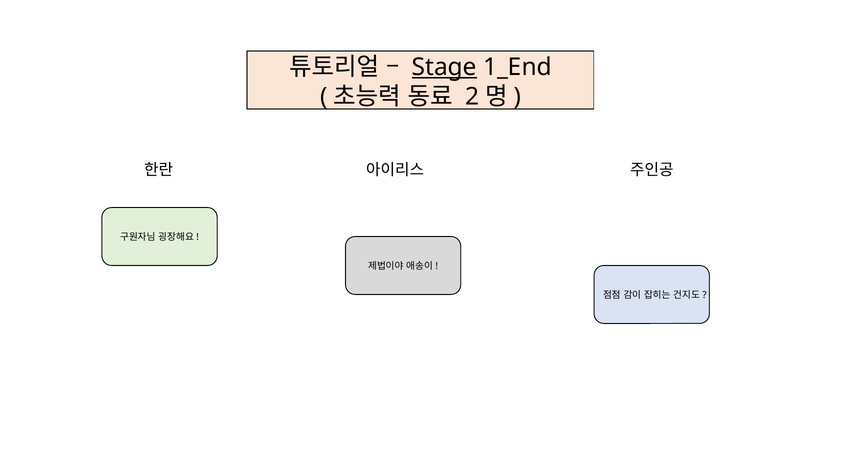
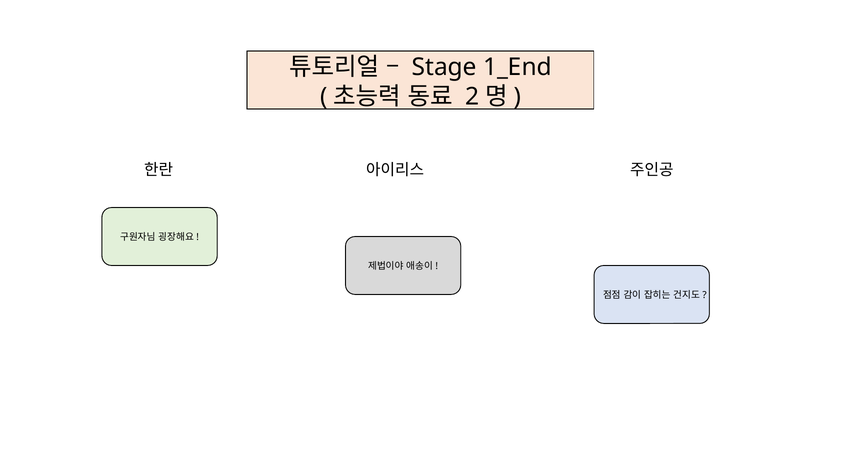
Stage underline: present -> none
